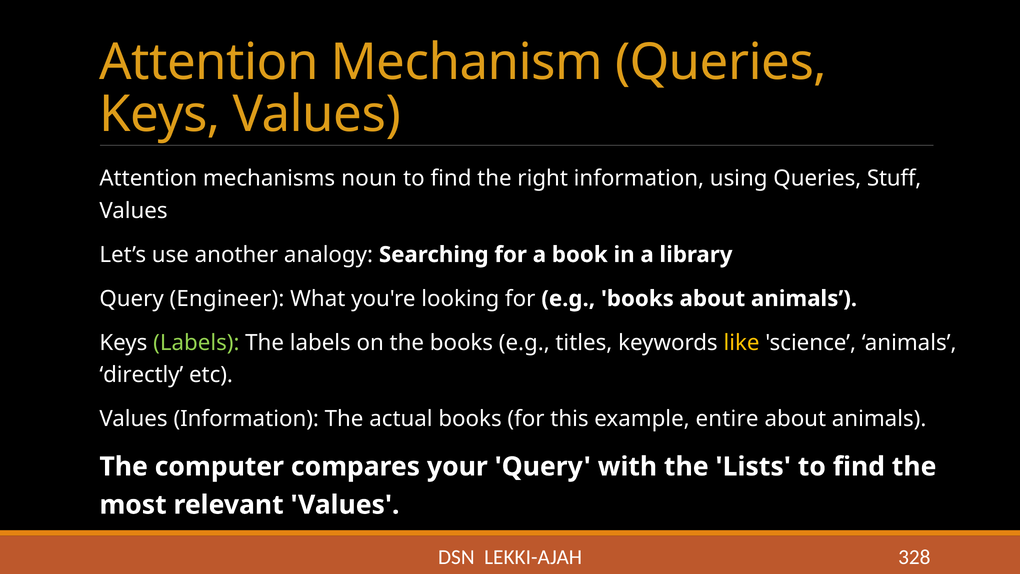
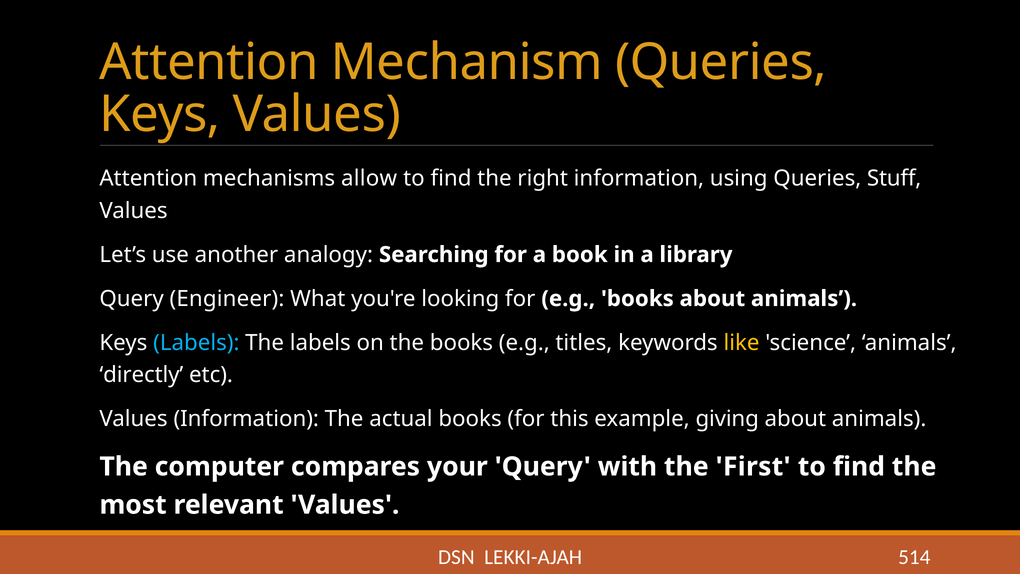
noun: noun -> allow
Labels at (196, 343) colour: light green -> light blue
entire: entire -> giving
Lists: Lists -> First
328: 328 -> 514
